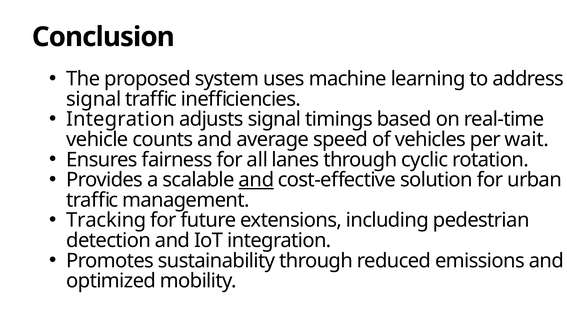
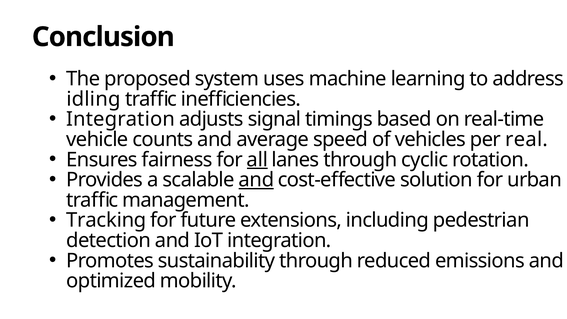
signal at (94, 99): signal -> idling
wait: wait -> real
all underline: none -> present
